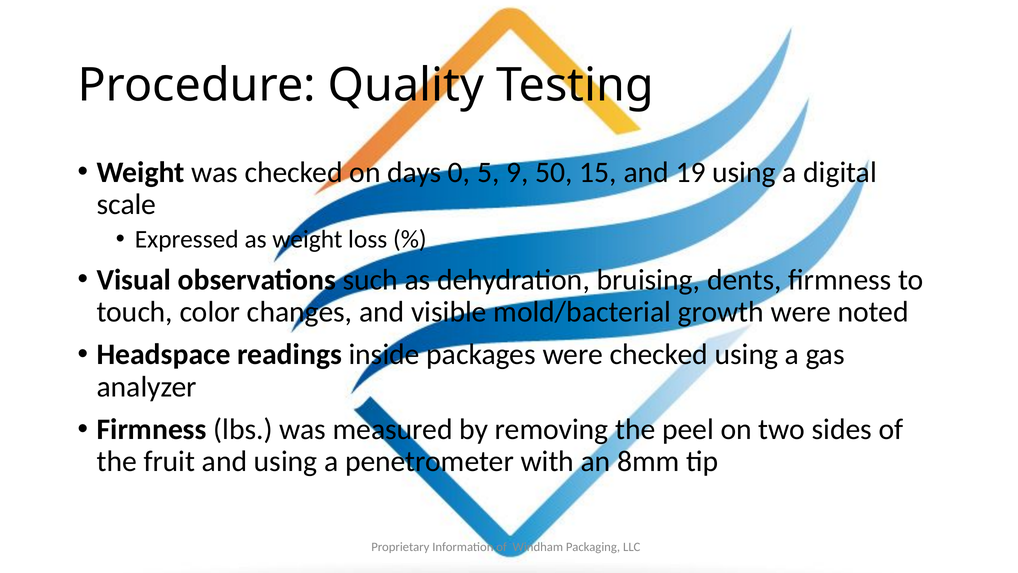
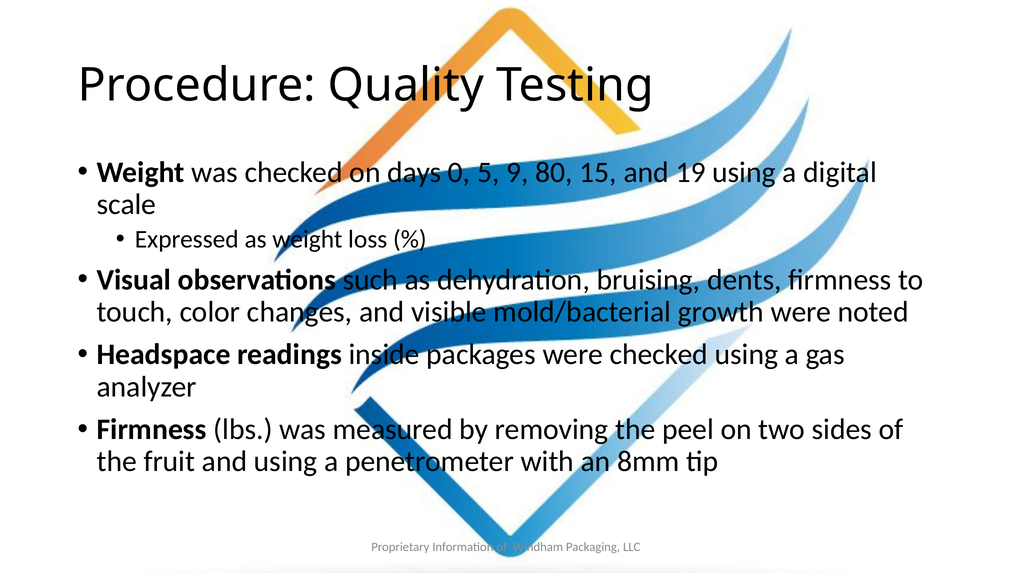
50: 50 -> 80
